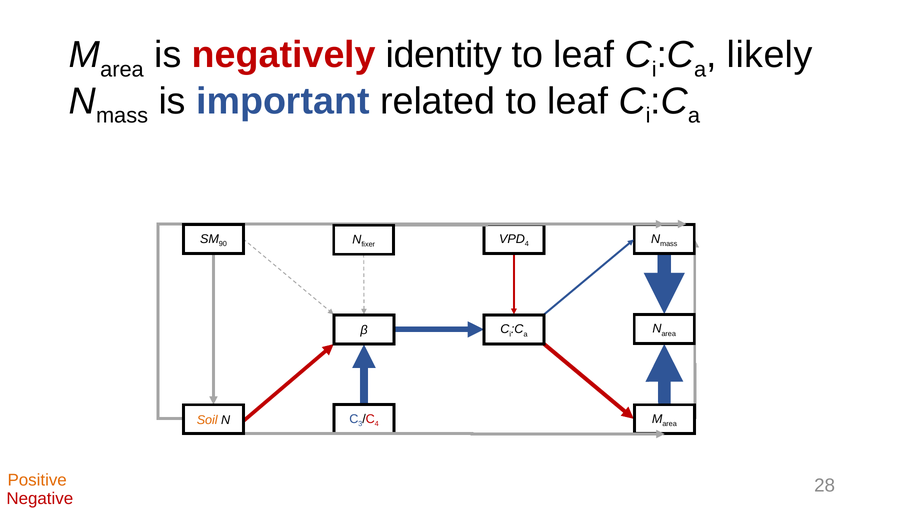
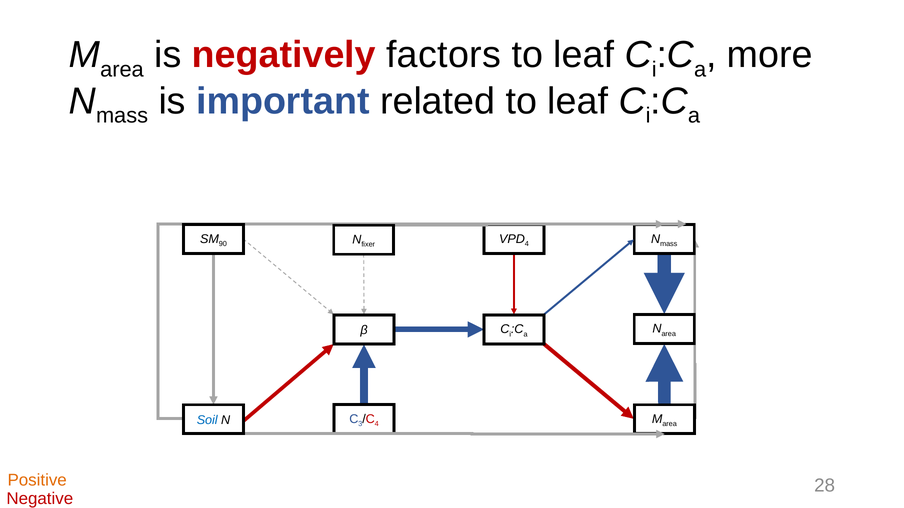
identity: identity -> factors
likely: likely -> more
Soil colour: orange -> blue
